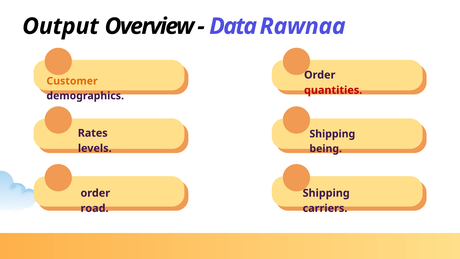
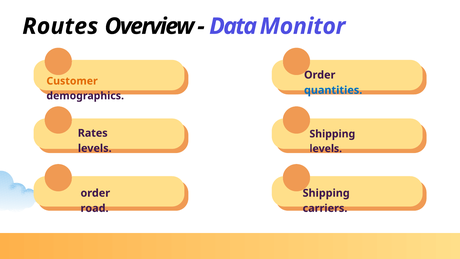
Output: Output -> Routes
Rawnaa: Rawnaa -> Monitor
quantities colour: red -> blue
being at (326, 149): being -> levels
